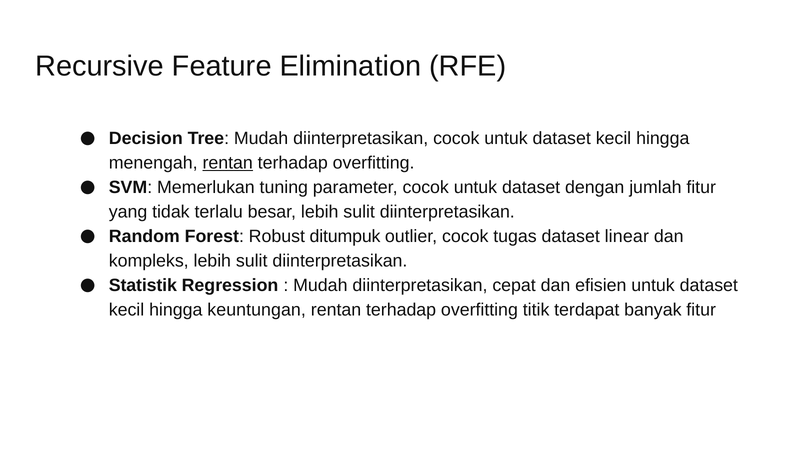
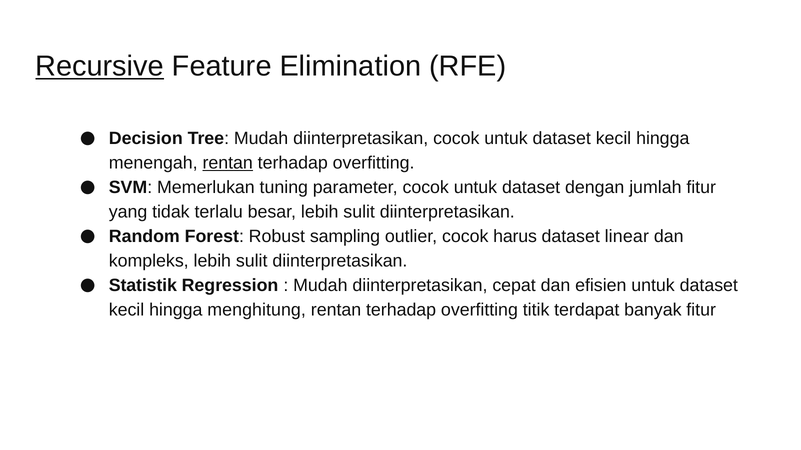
Recursive underline: none -> present
ditumpuk: ditumpuk -> sampling
tugas: tugas -> harus
keuntungan: keuntungan -> menghitung
